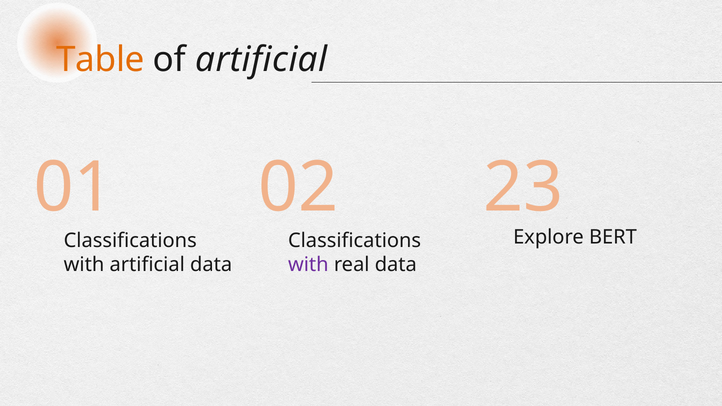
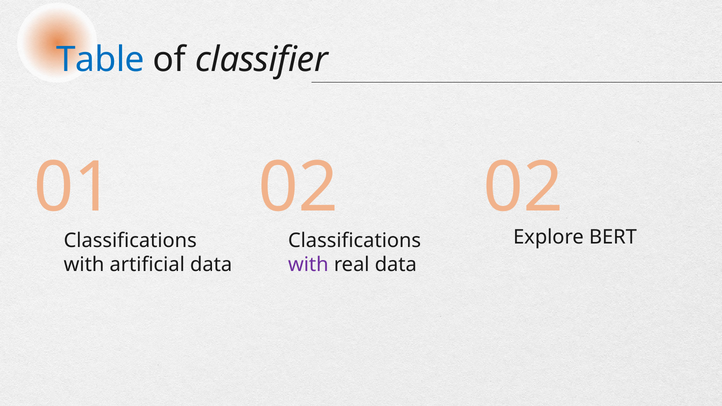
Table colour: orange -> blue
of artificial: artificial -> classifier
02 23: 23 -> 02
